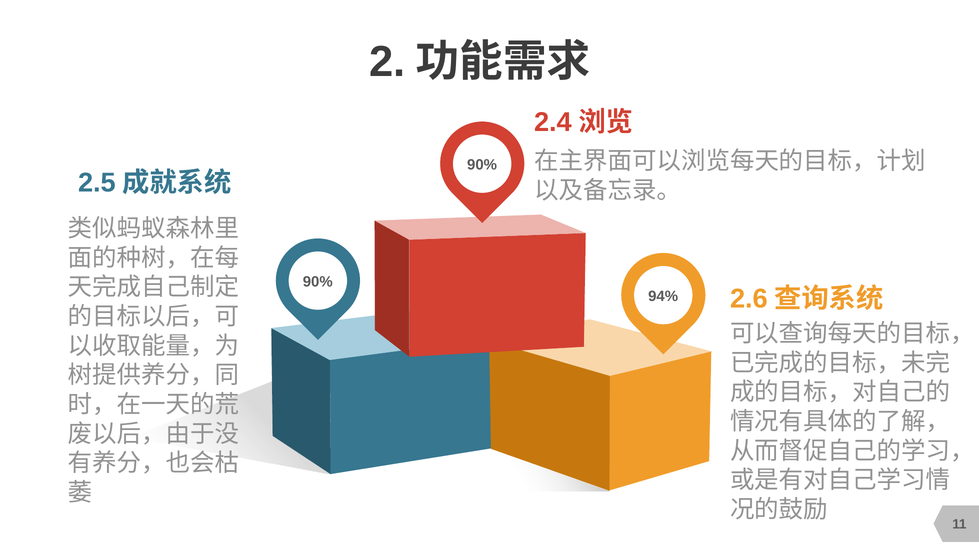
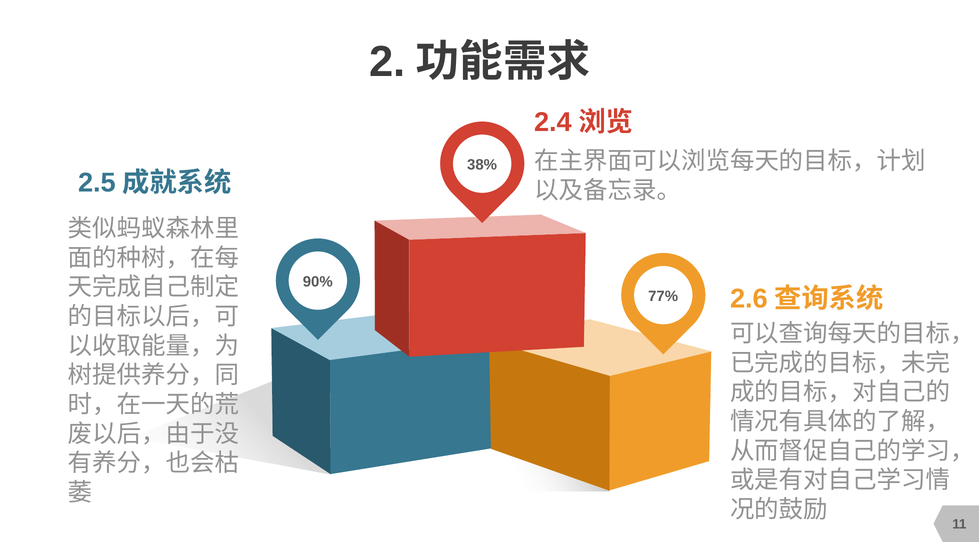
90% at (482, 165): 90% -> 38%
94%: 94% -> 77%
